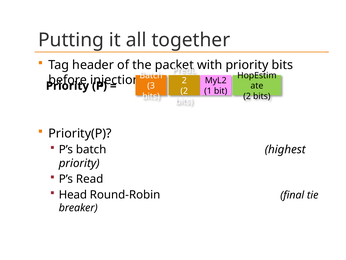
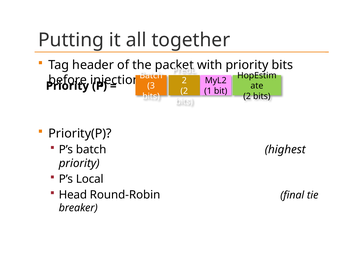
Read: Read -> Local
